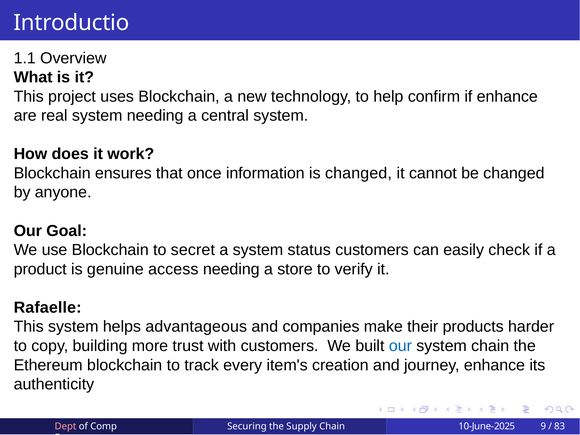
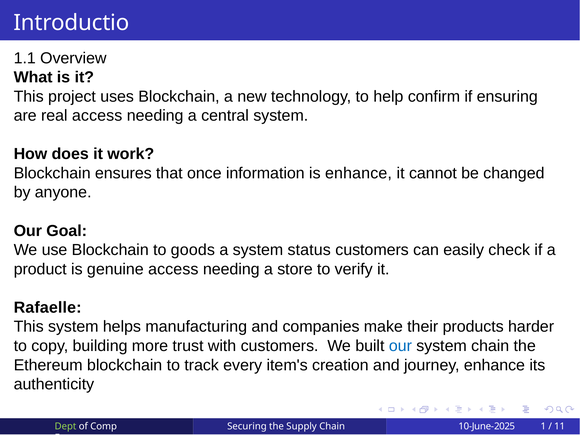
if enhance: enhance -> ensuring
real system: system -> access
is changed: changed -> enhance
secret: secret -> goods
advantageous: advantageous -> manufacturing
Dept colour: pink -> light green
9: 9 -> 1
83: 83 -> 11
